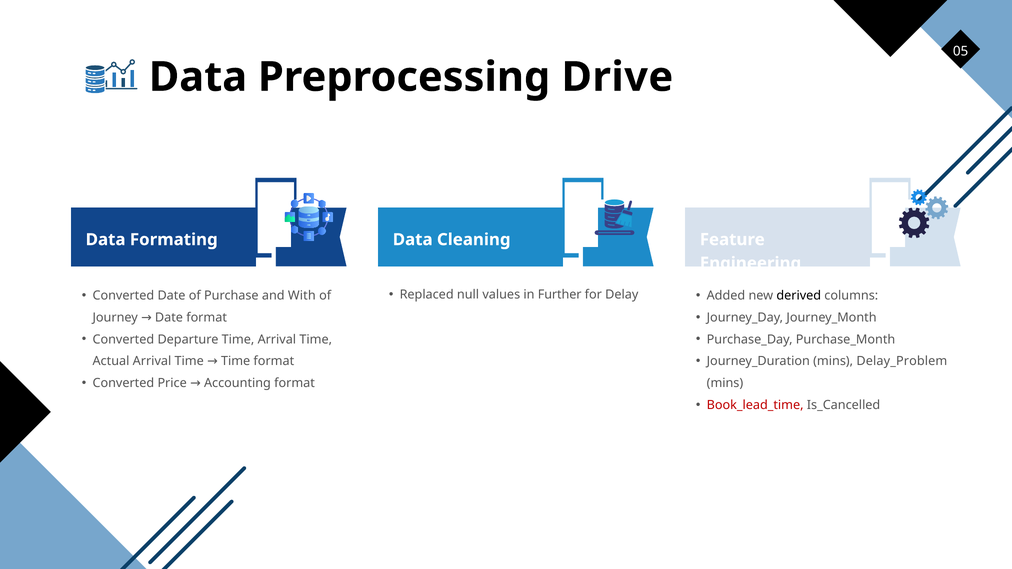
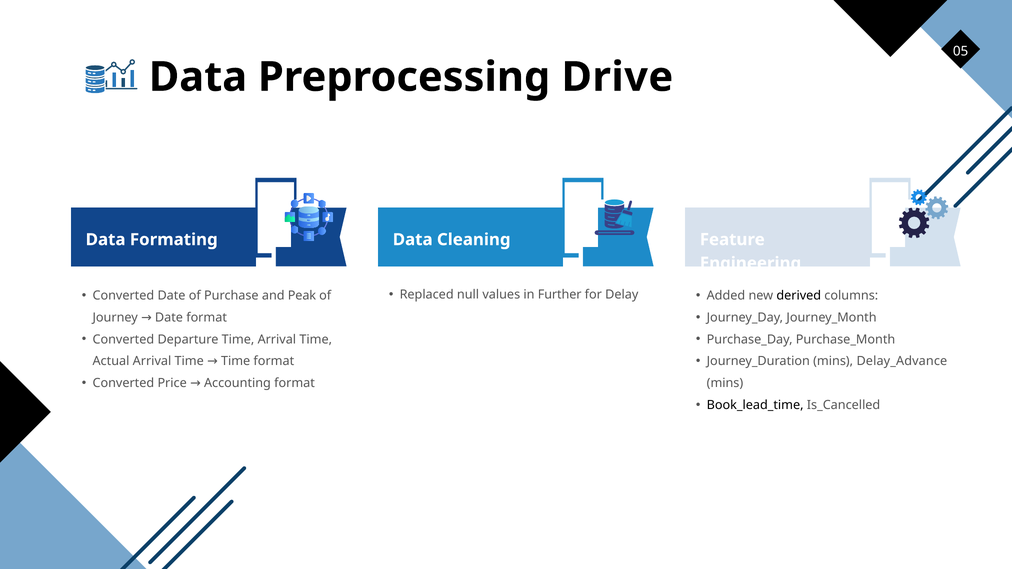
With: With -> Peak
Delay_Problem: Delay_Problem -> Delay_Advance
Book_lead_time colour: red -> black
